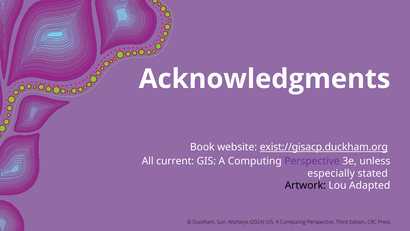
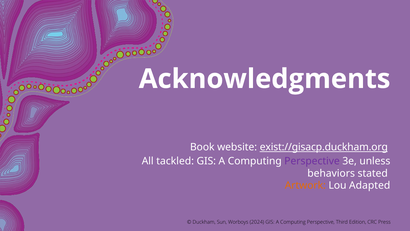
current: current -> tackled
especially: especially -> behaviors
Artwork colour: black -> orange
